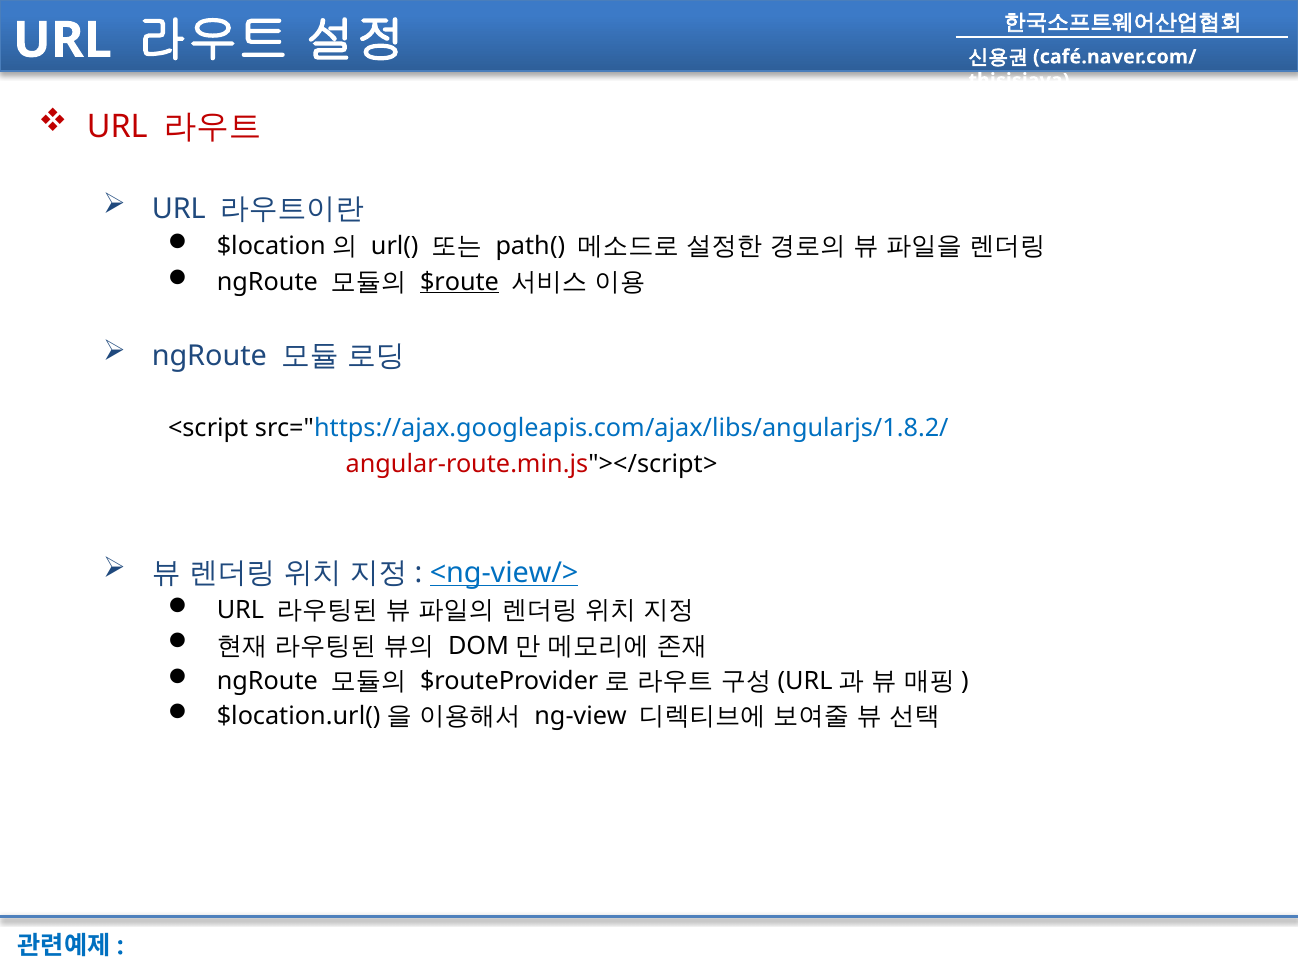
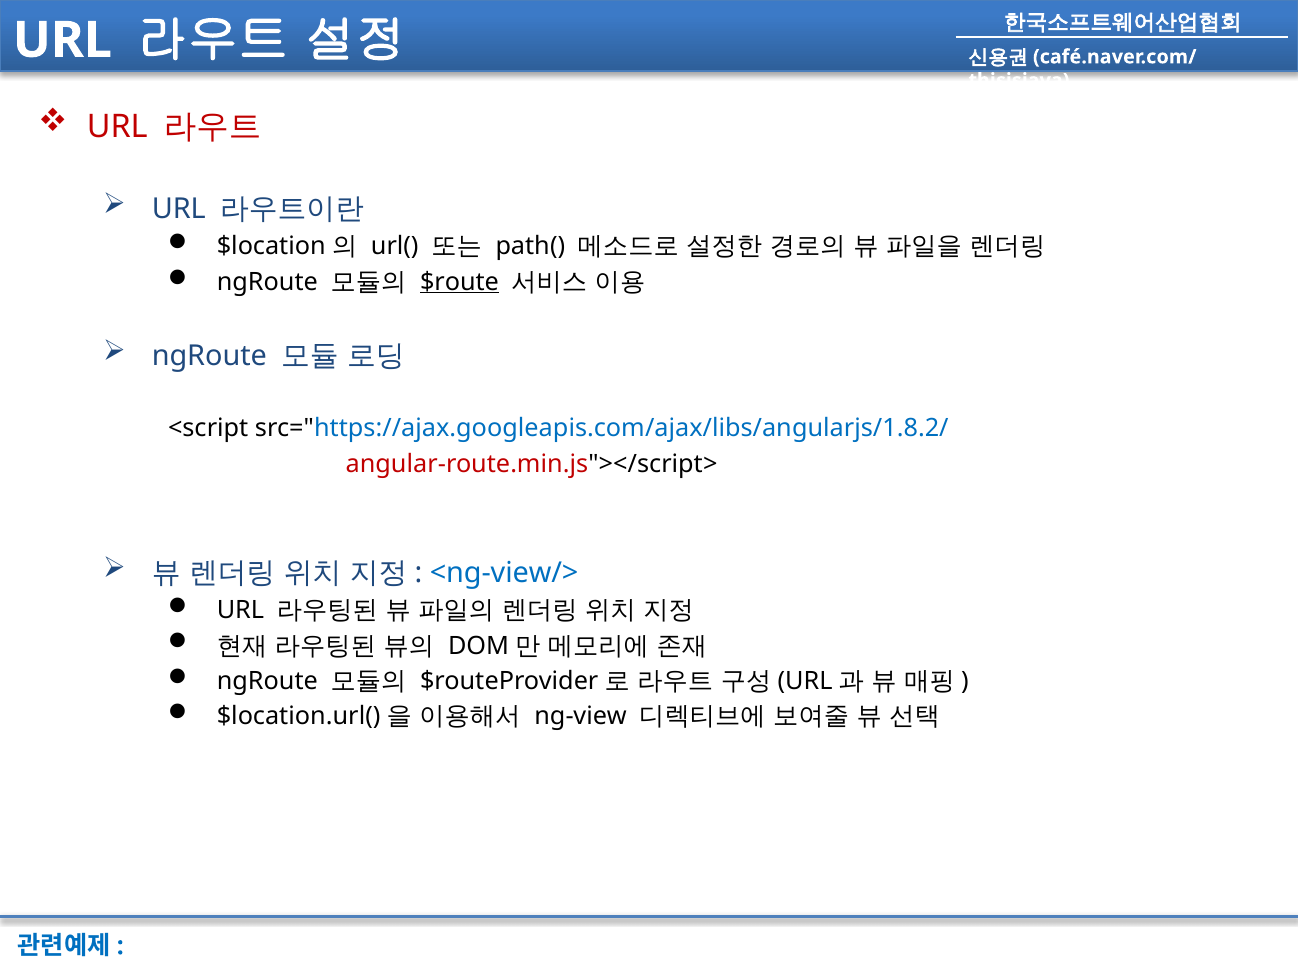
<ng-view/> underline: present -> none
